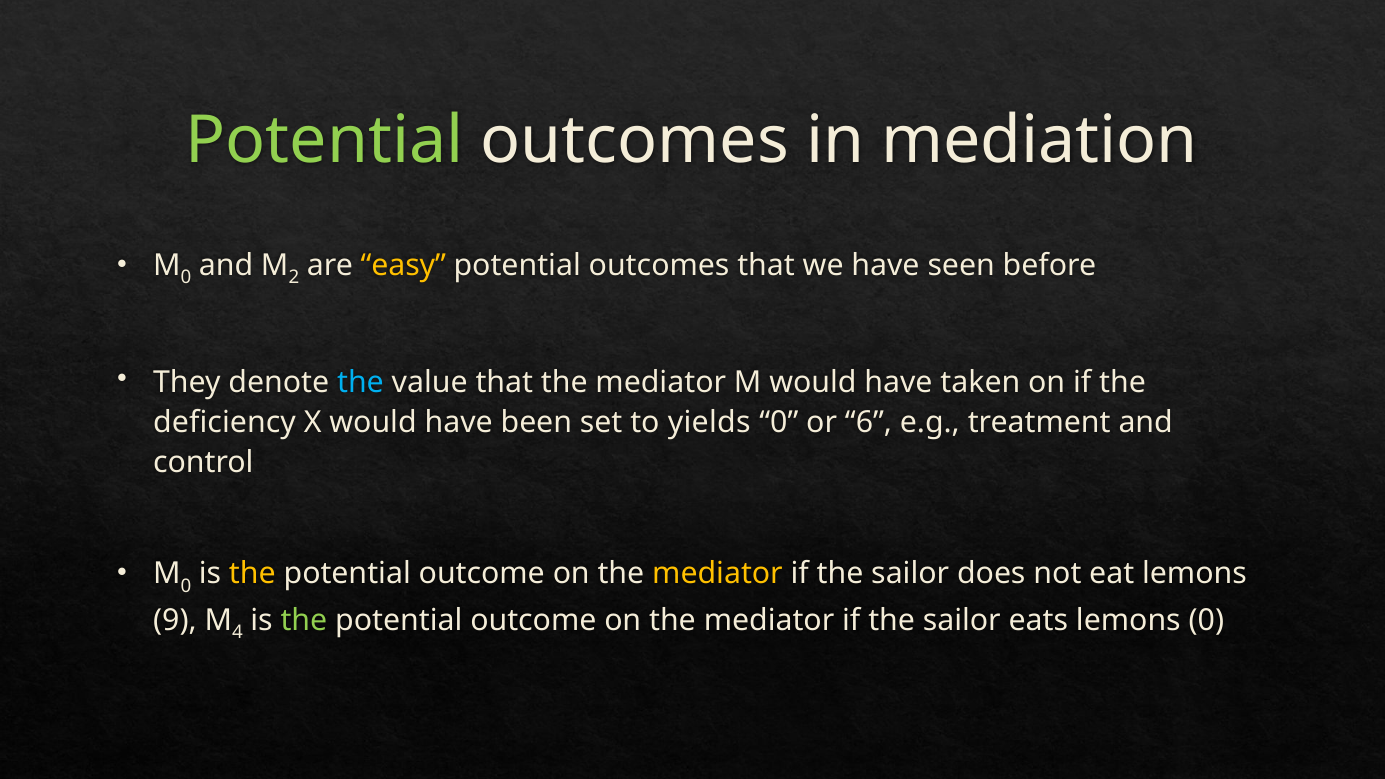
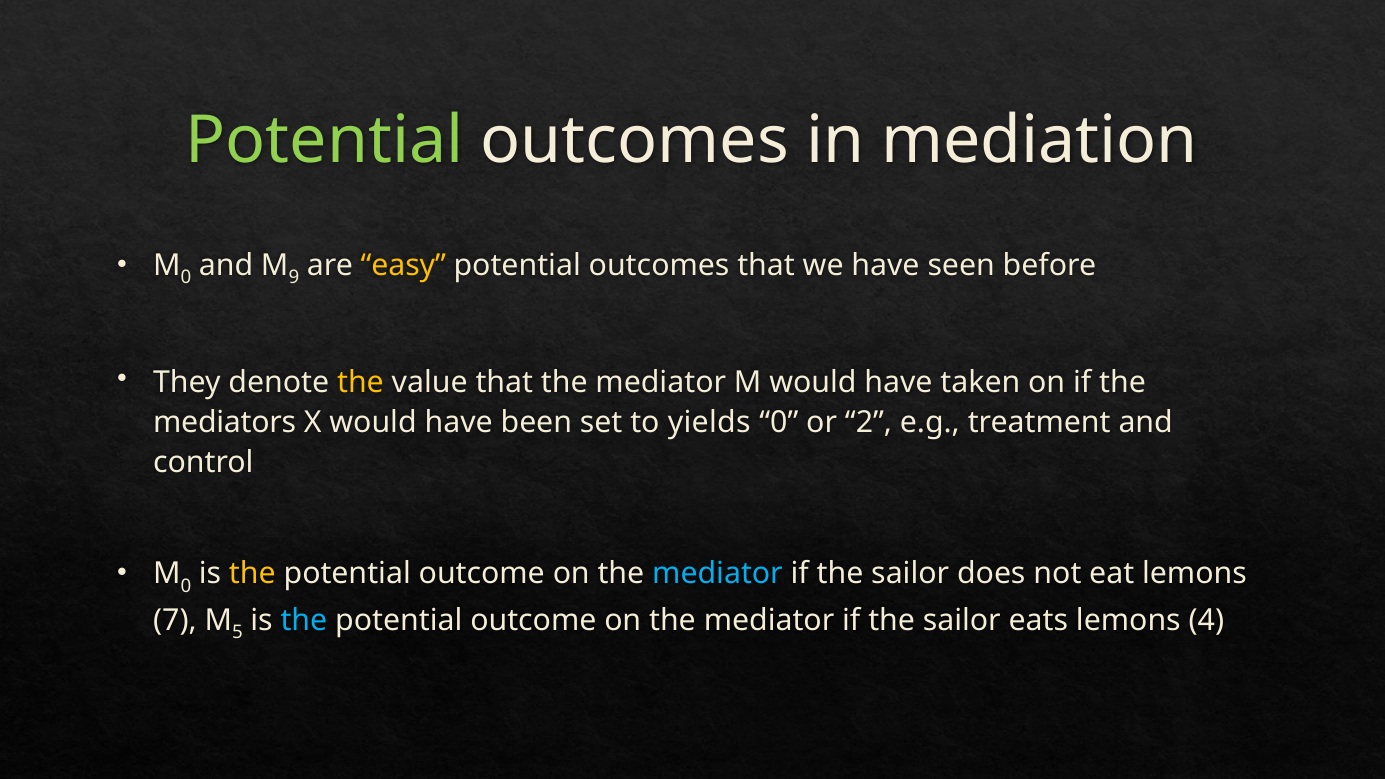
2: 2 -> 9
the at (360, 382) colour: light blue -> yellow
deficiency: deficiency -> mediators
6: 6 -> 2
mediator at (717, 574) colour: yellow -> light blue
9: 9 -> 7
4: 4 -> 5
the at (304, 620) colour: light green -> light blue
lemons 0: 0 -> 4
